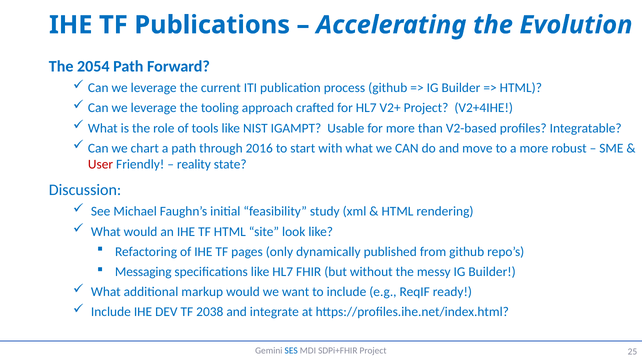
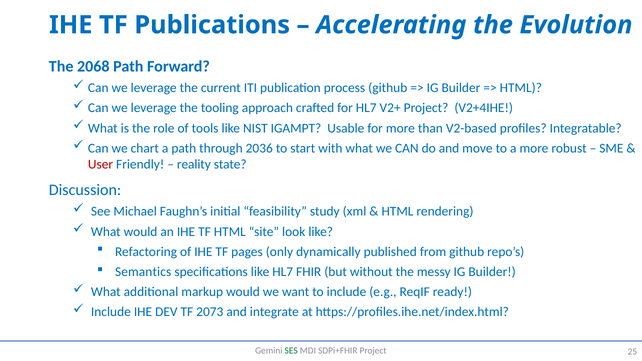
2054: 2054 -> 2068
2016: 2016 -> 2036
Messaging: Messaging -> Semantics
2038: 2038 -> 2073
SES colour: blue -> green
